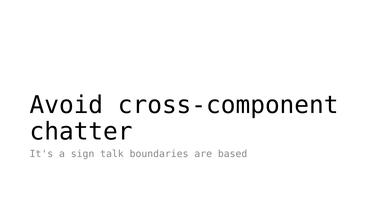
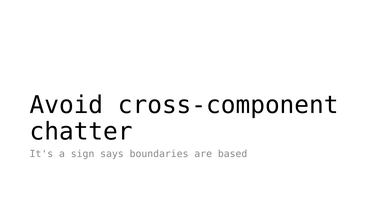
talk: talk -> says
